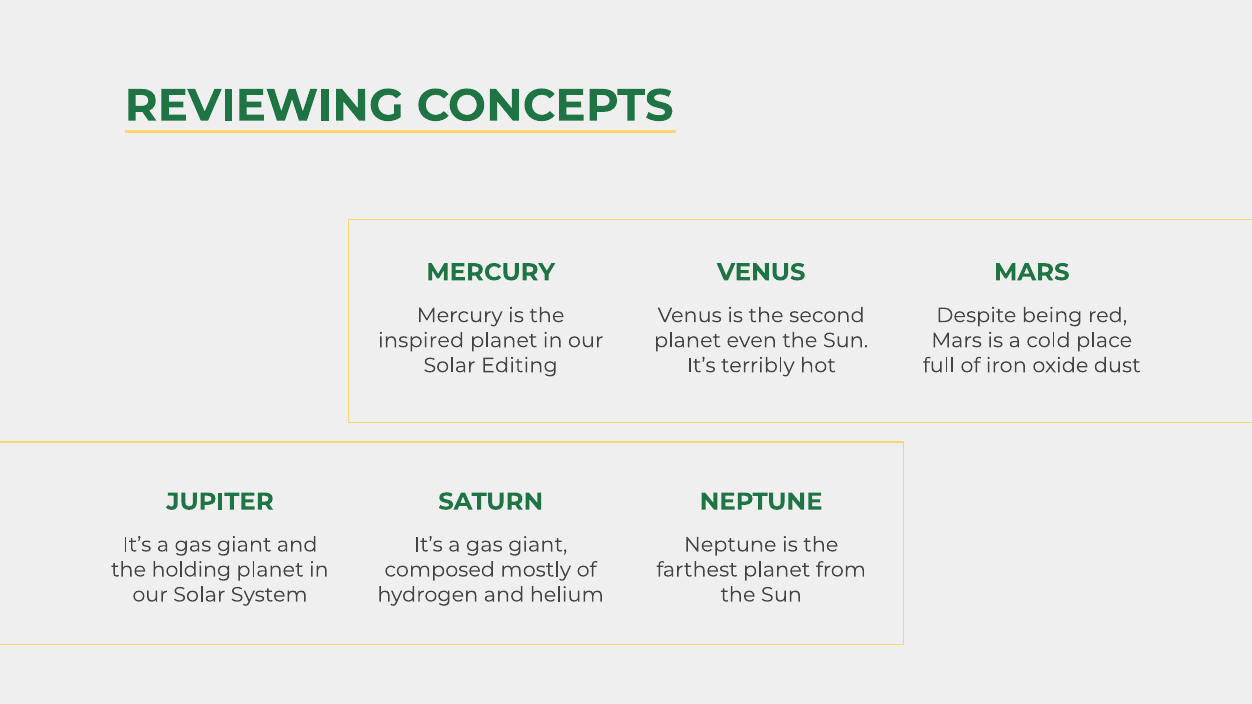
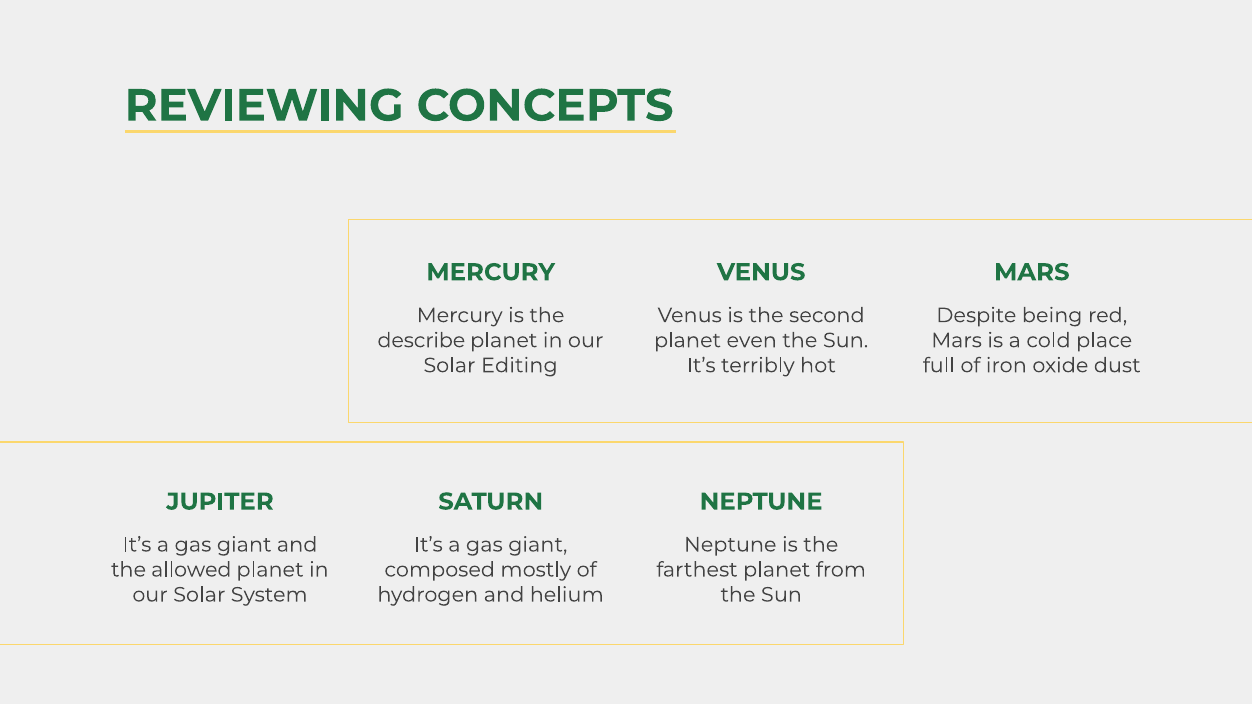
inspired: inspired -> describe
holding: holding -> allowed
